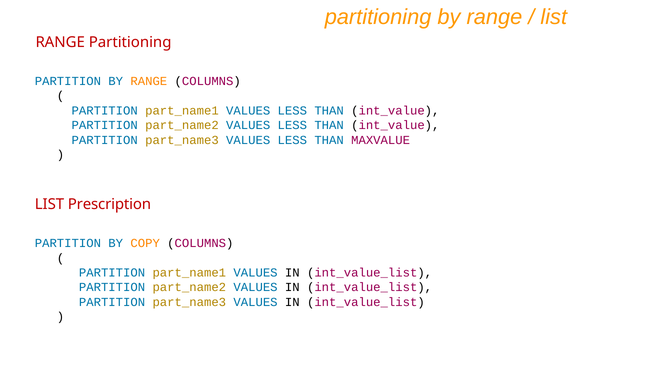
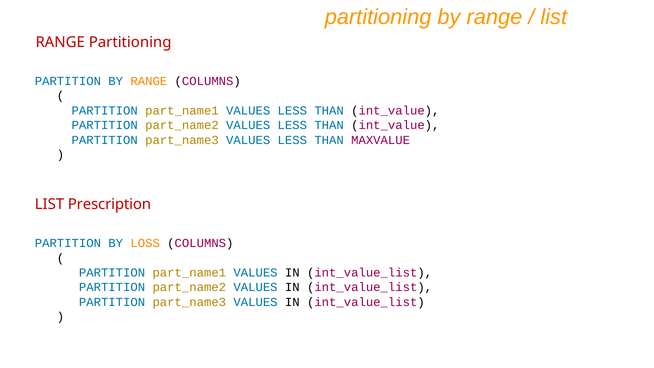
COPY: COPY -> LOSS
